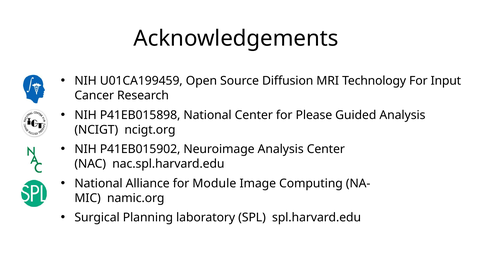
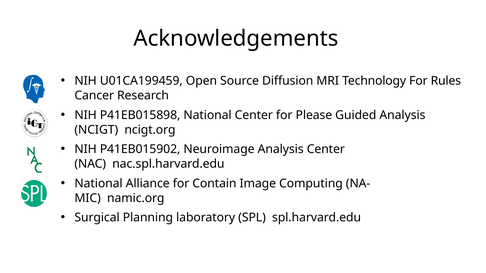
Input: Input -> Rules
Module: Module -> Contain
